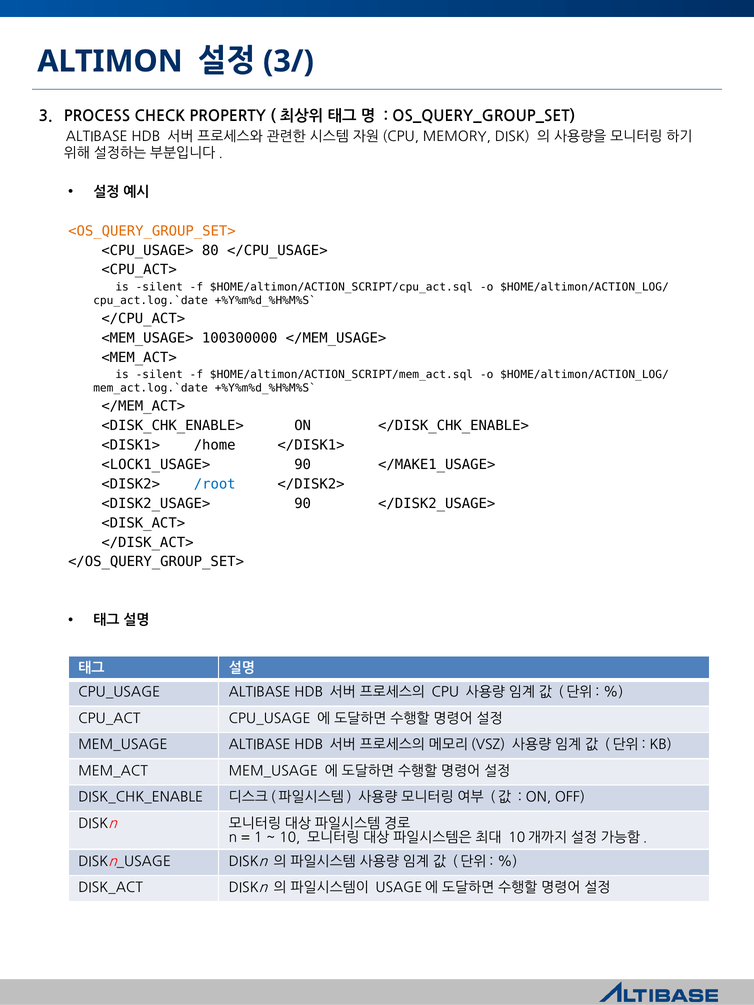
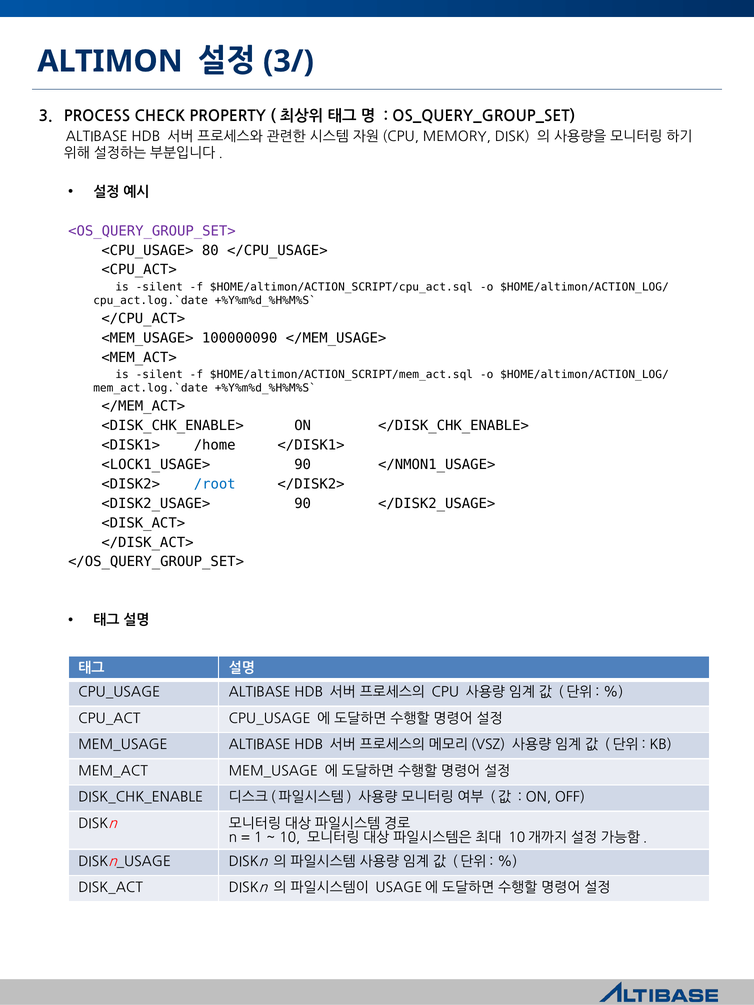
<OS_QUERY_GROUP_SET> colour: orange -> purple
100300000: 100300000 -> 100000090
</MAKE1_USAGE>: </MAKE1_USAGE> -> </NMON1_USAGE>
